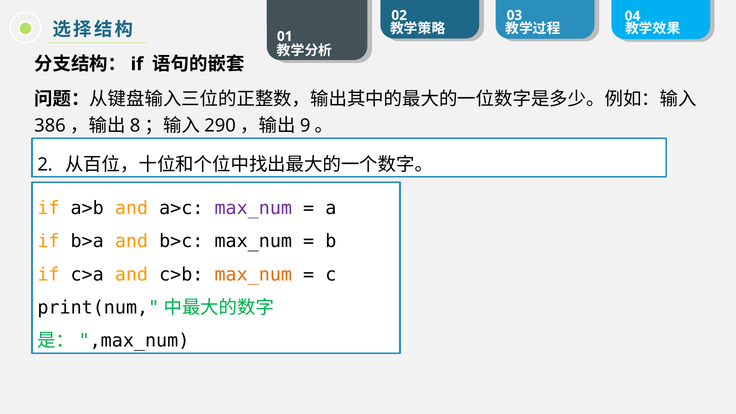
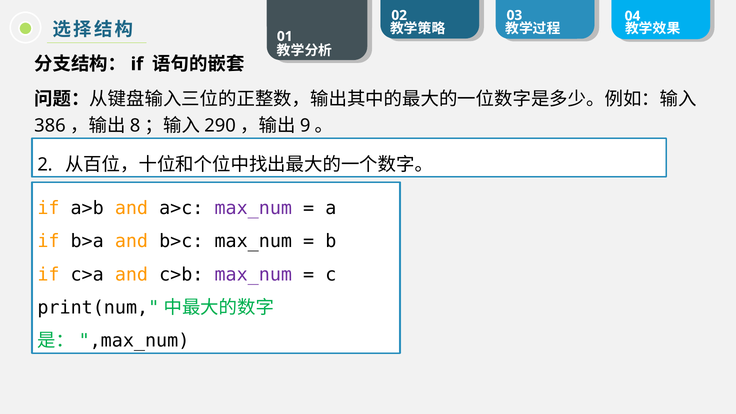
max_num at (253, 275) colour: orange -> purple
